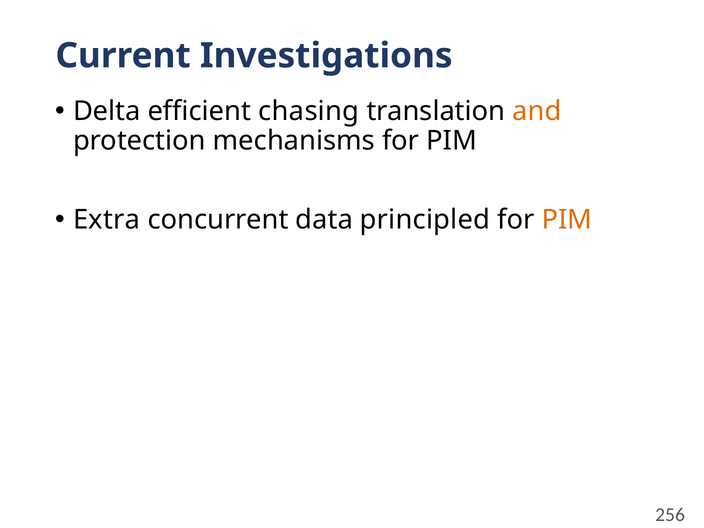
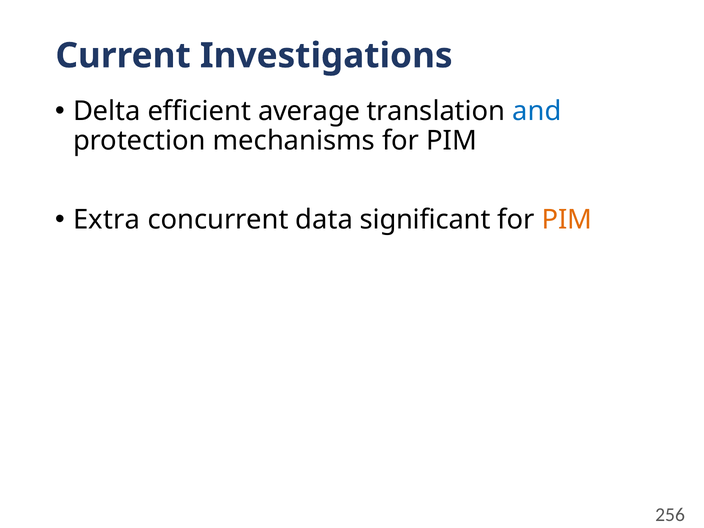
chasing: chasing -> average
and colour: orange -> blue
principled: principled -> significant
